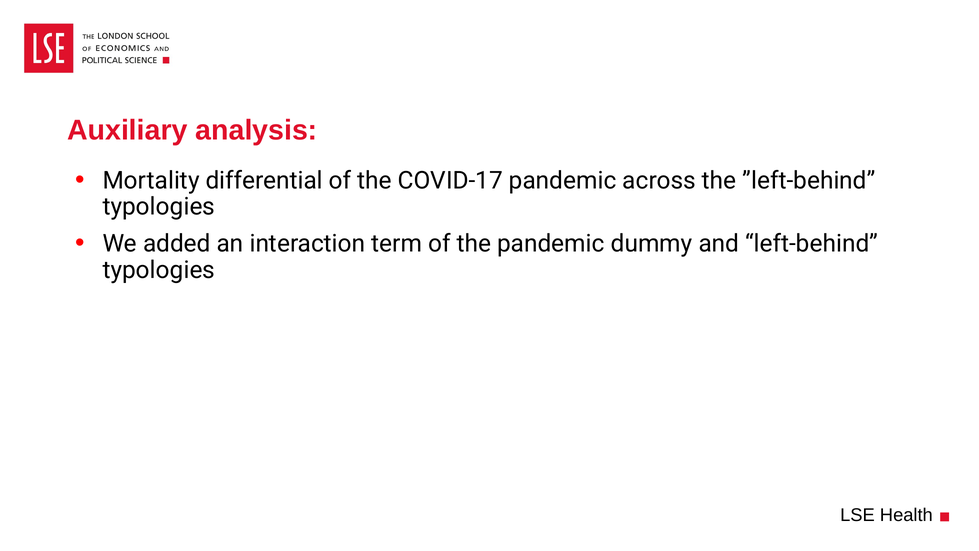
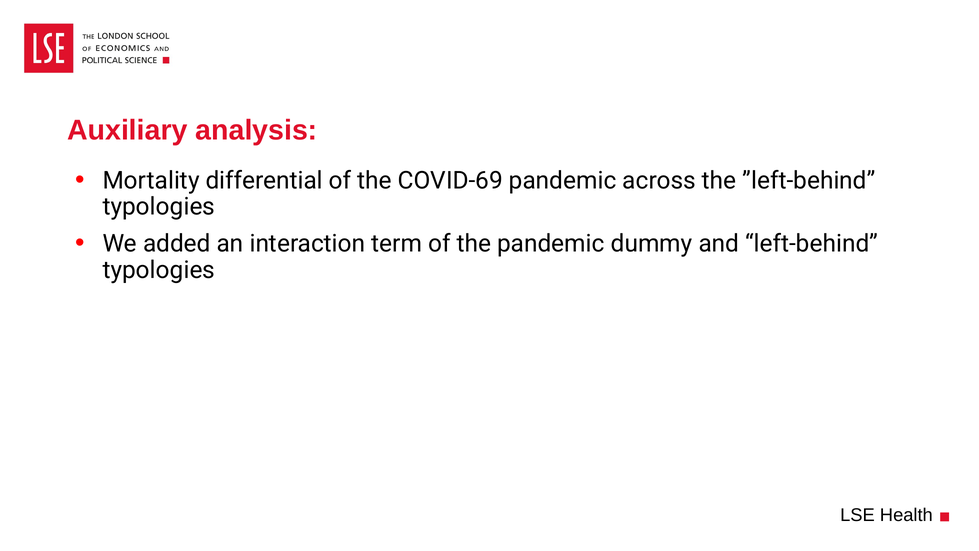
COVID-17: COVID-17 -> COVID-69
